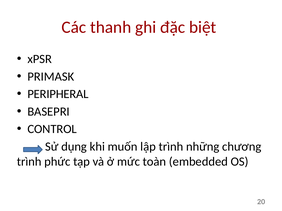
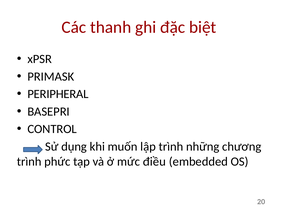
toàn: toàn -> điều
